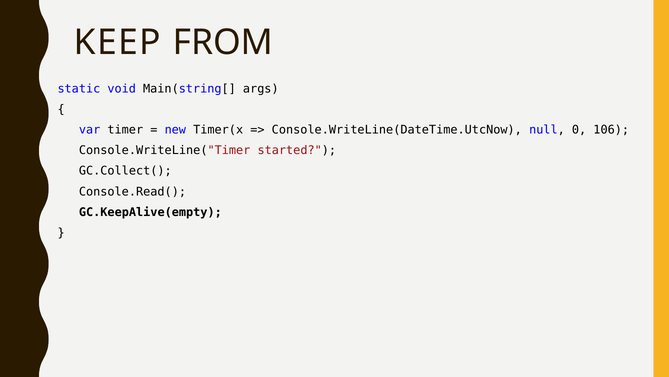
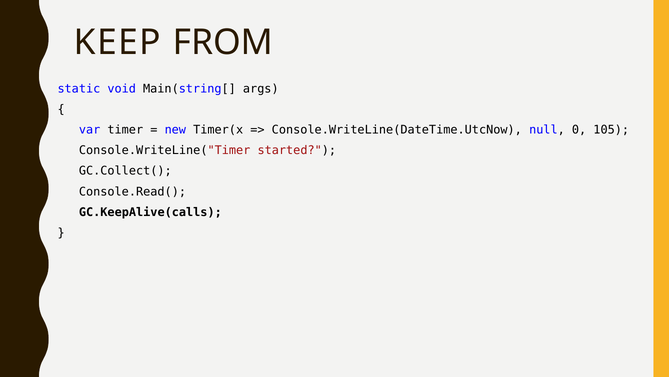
106: 106 -> 105
GC.KeepAlive(empty: GC.KeepAlive(empty -> GC.KeepAlive(calls
